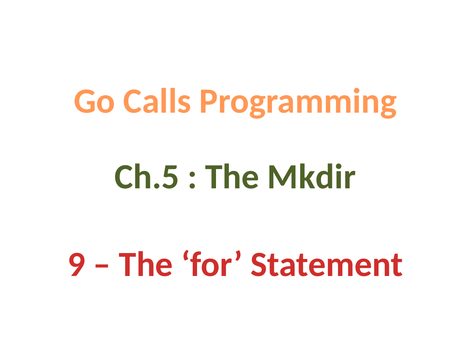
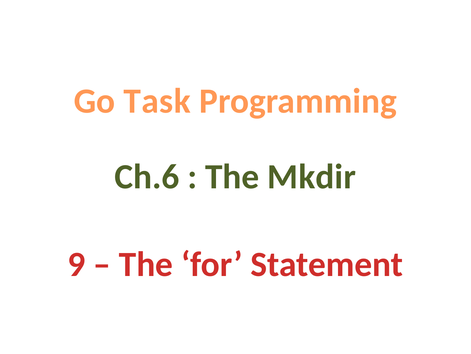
Calls: Calls -> Task
Ch.5: Ch.5 -> Ch.6
